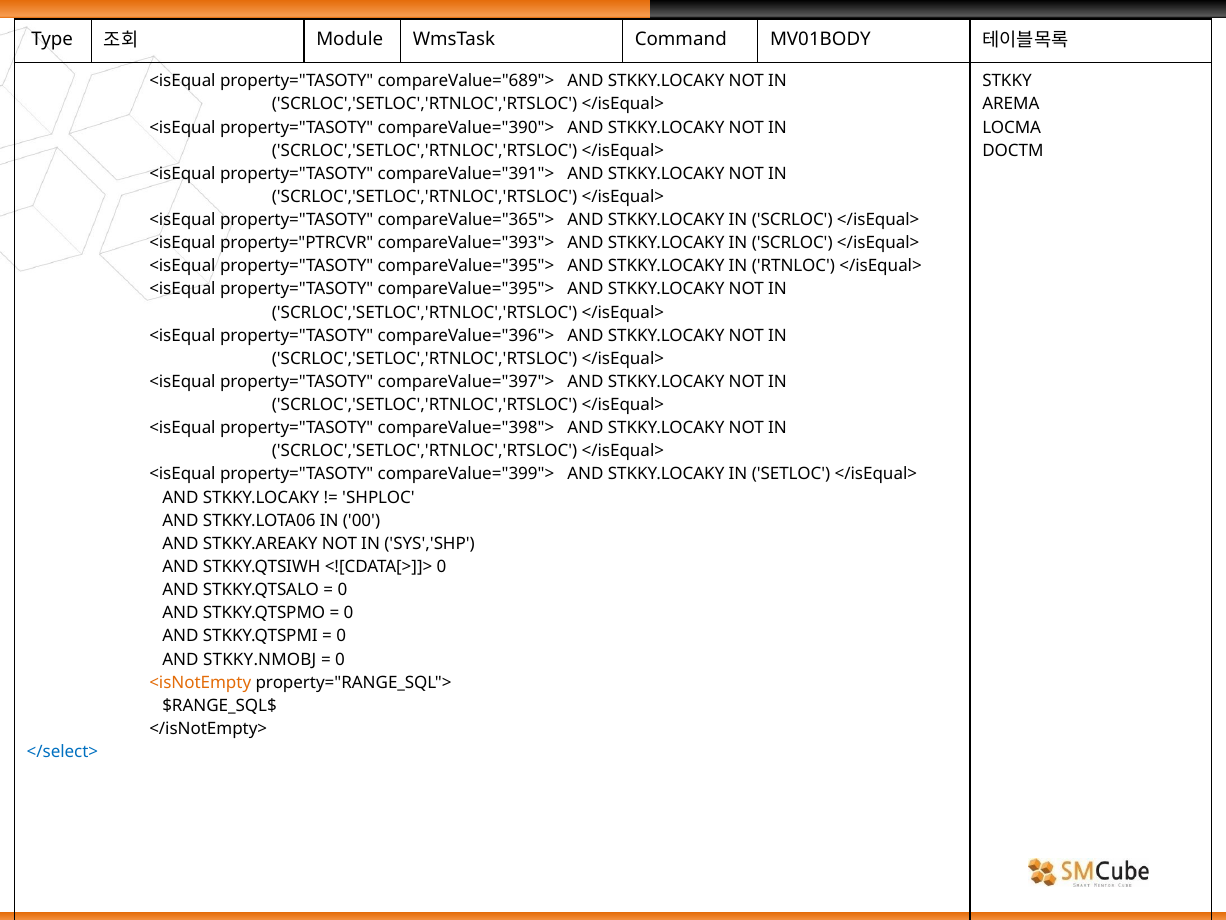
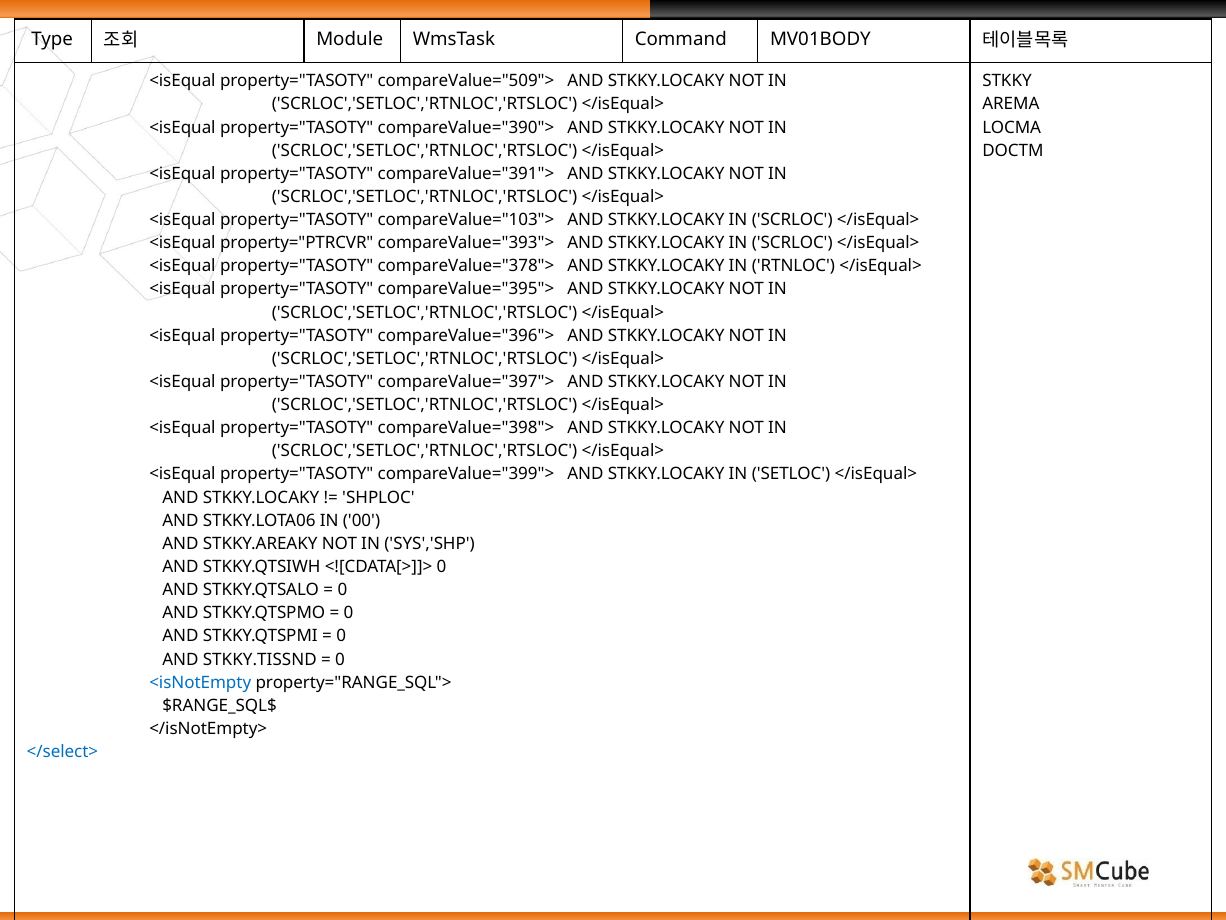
compareValue="689">: compareValue="689"> -> compareValue="509">
compareValue="365">: compareValue="365"> -> compareValue="103">
compareValue="395"> at (466, 266): compareValue="395"> -> compareValue="378">
STKKY.NMOBJ: STKKY.NMOBJ -> STKKY.TISSND
<isNotEmpty colour: orange -> blue
